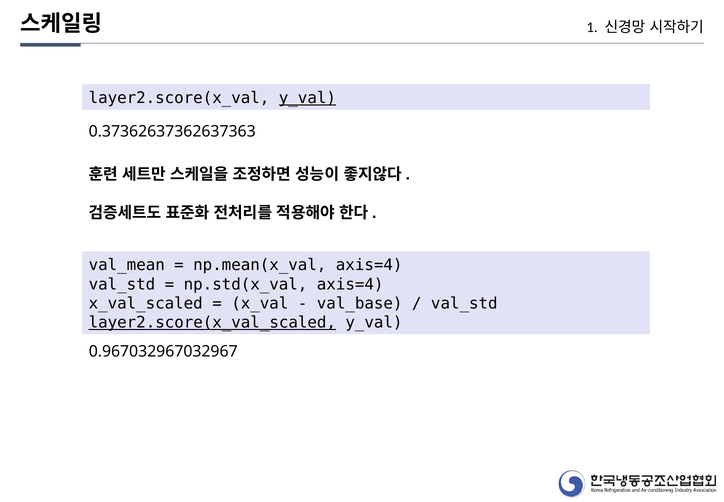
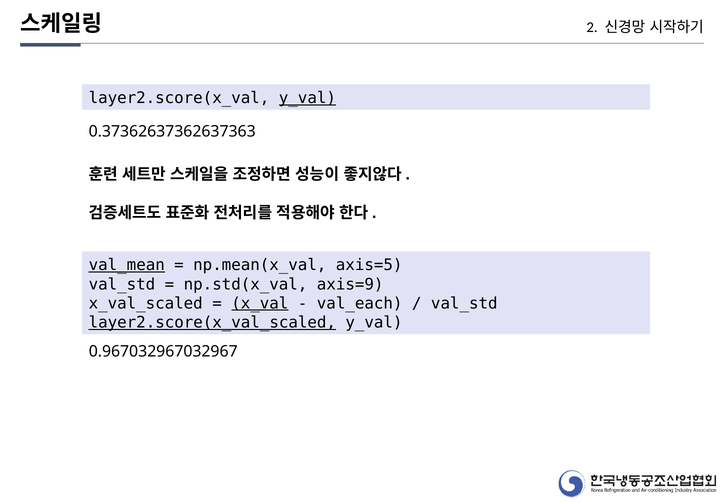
1: 1 -> 2
val_mean underline: none -> present
np.mean(x_val axis=4: axis=4 -> axis=5
np.std(x_val axis=4: axis=4 -> axis=9
x_val underline: none -> present
val_base: val_base -> val_each
